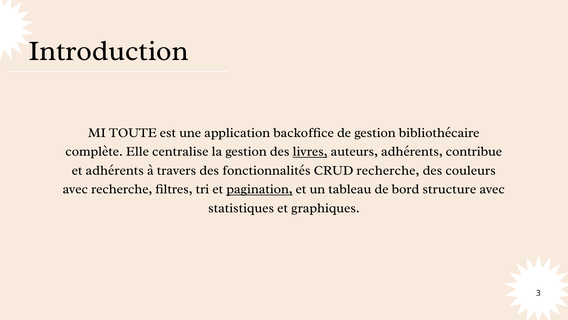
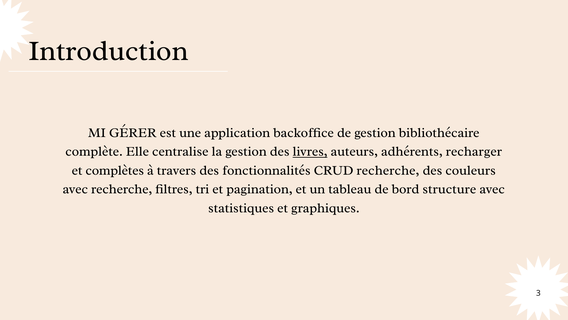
TOUTE: TOUTE -> GÉRER
contribue: contribue -> recharger
et adhérents: adhérents -> complètes
pagination underline: present -> none
